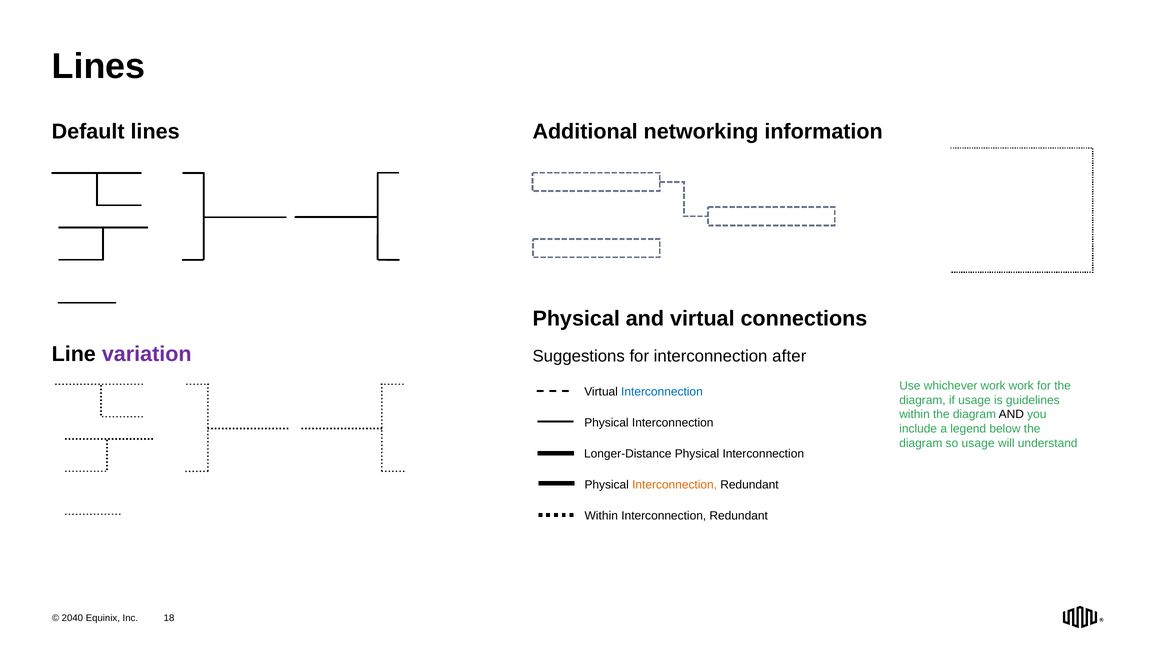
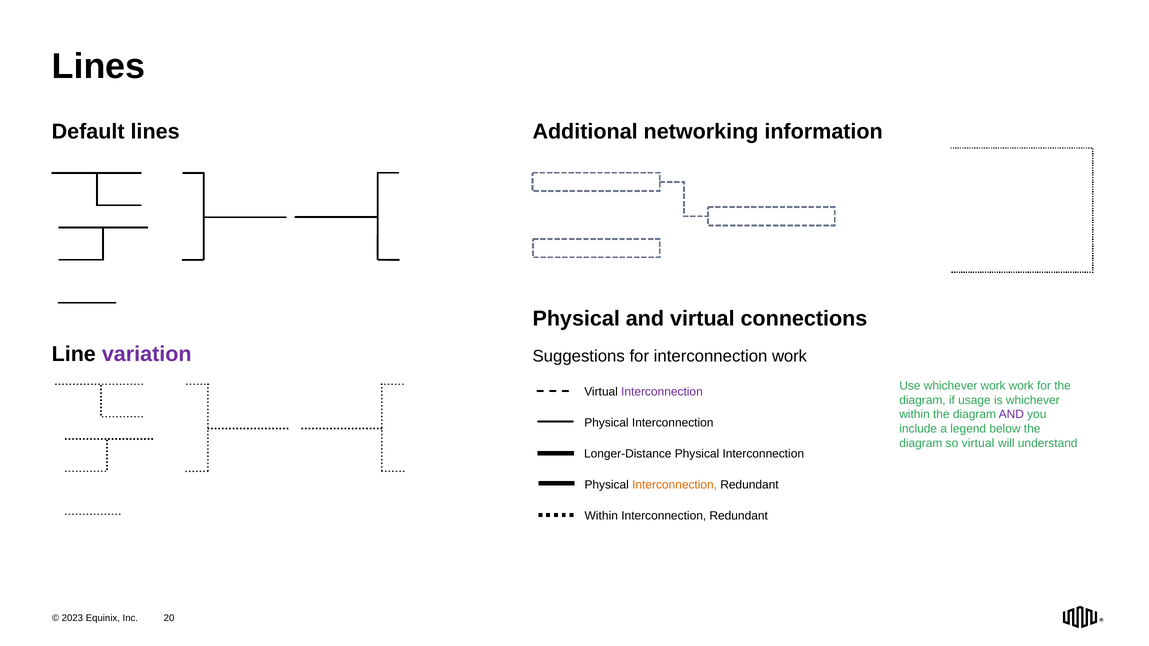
interconnection after: after -> work
Interconnection at (662, 392) colour: blue -> purple
is guidelines: guidelines -> whichever
AND at (1011, 415) colour: black -> purple
so usage: usage -> virtual
2040: 2040 -> 2023
18: 18 -> 20
